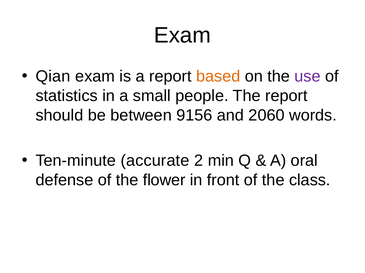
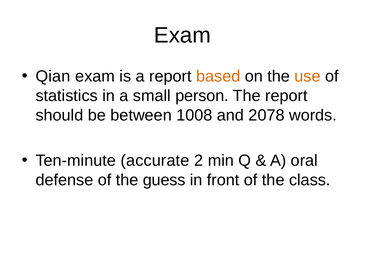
use colour: purple -> orange
people: people -> person
9156: 9156 -> 1008
2060: 2060 -> 2078
flower: flower -> guess
